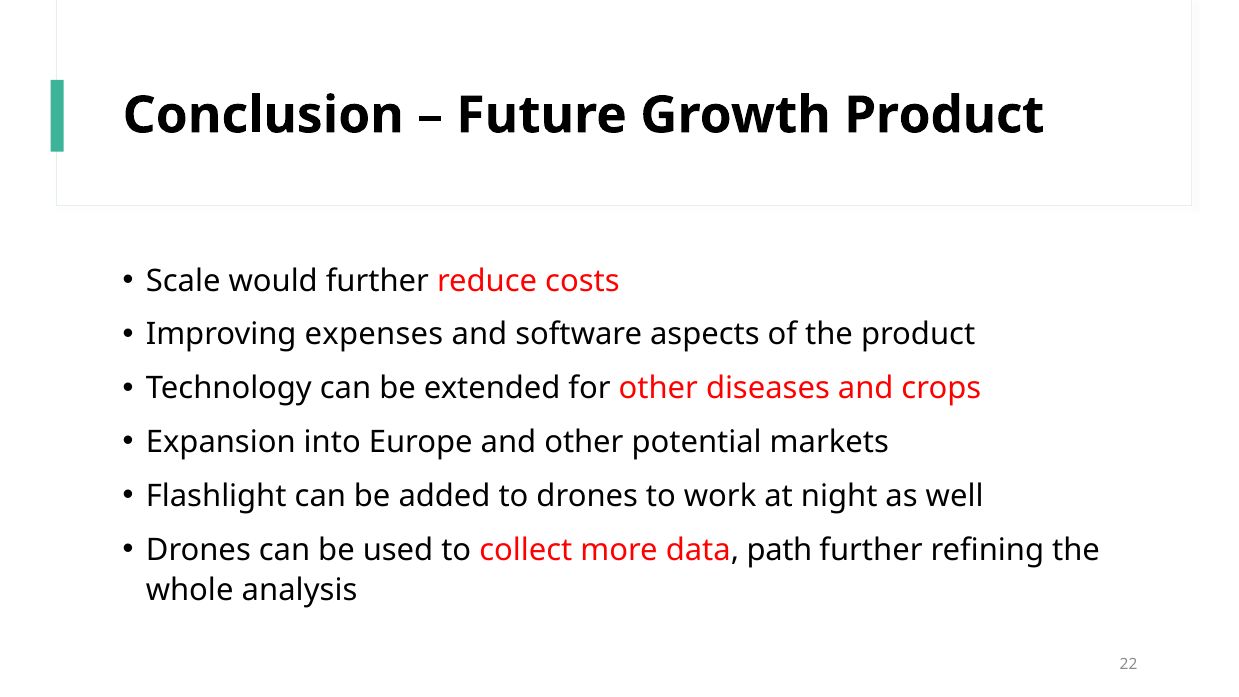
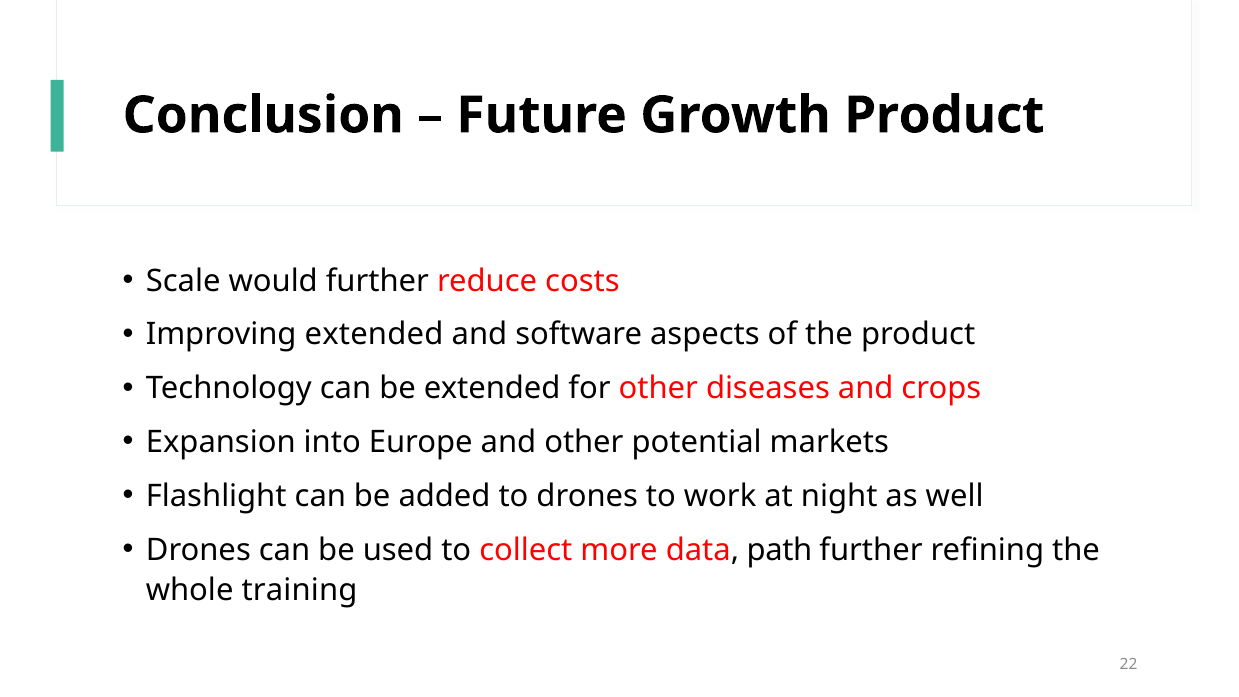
Improving expenses: expenses -> extended
analysis: analysis -> training
